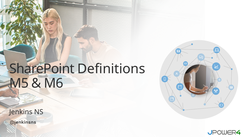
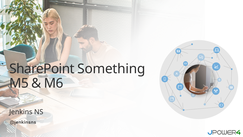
Definitions: Definitions -> Something
